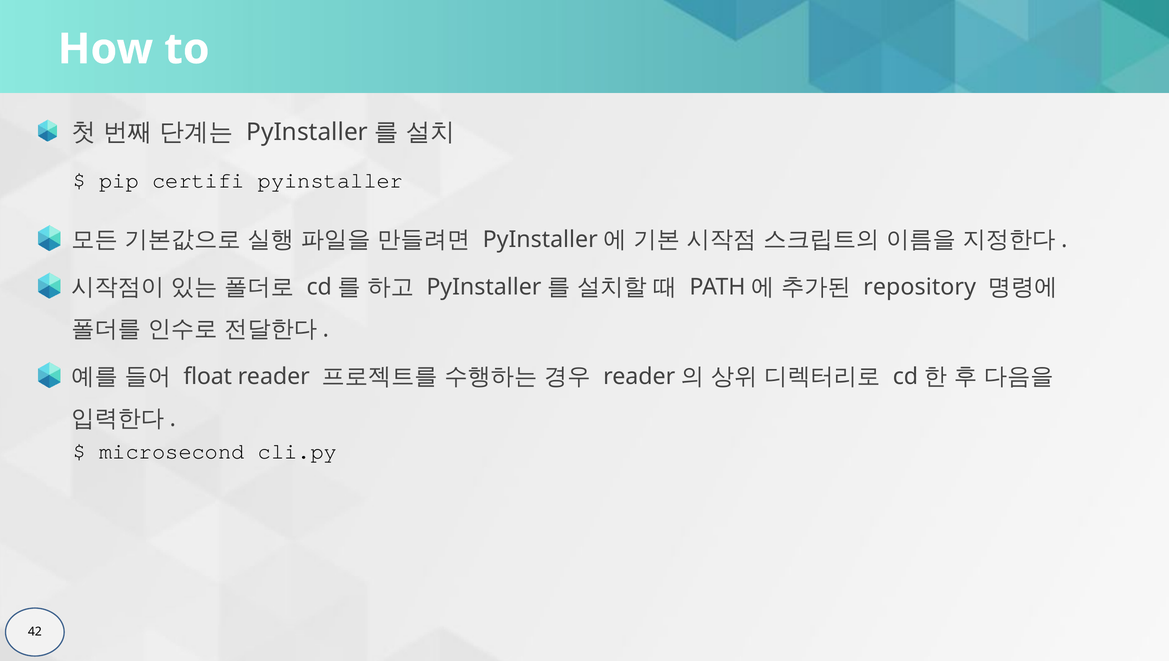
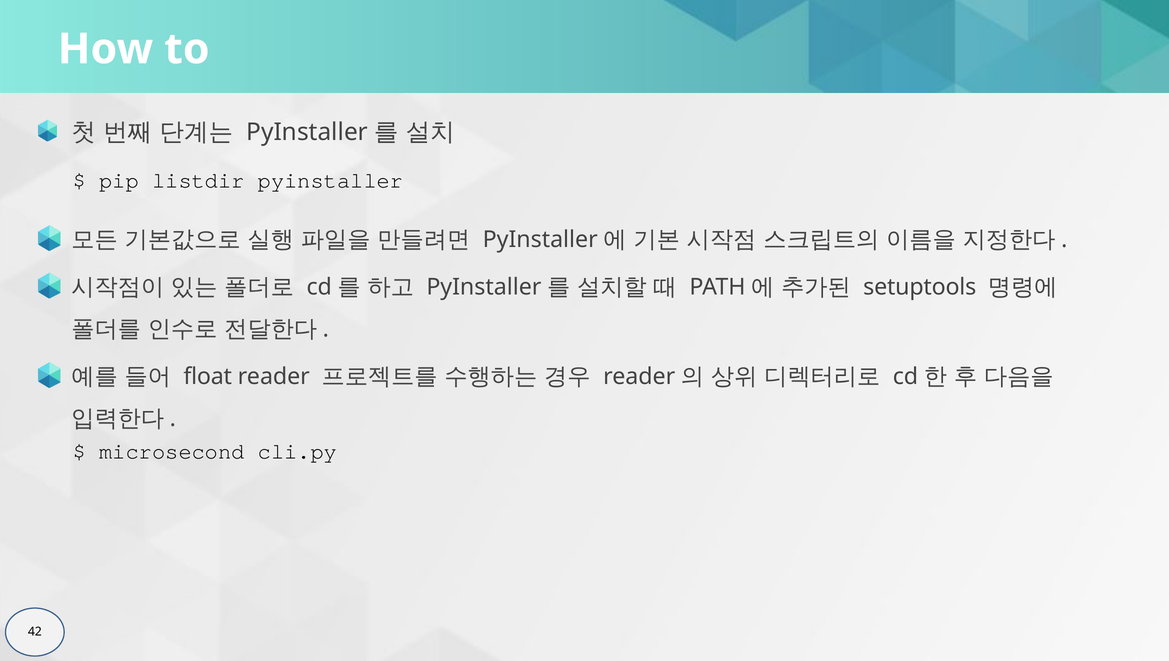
certifi: certifi -> listdir
repository: repository -> setuptools
